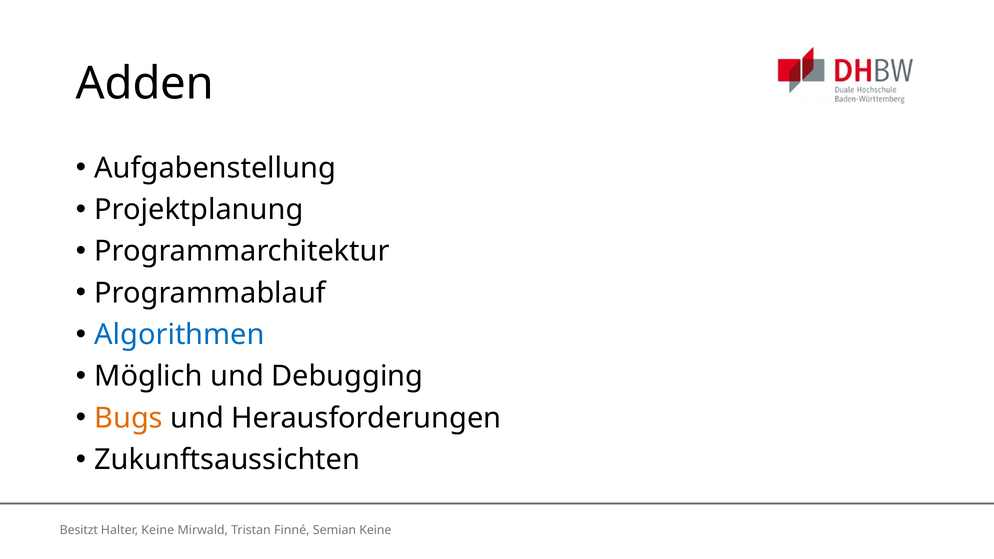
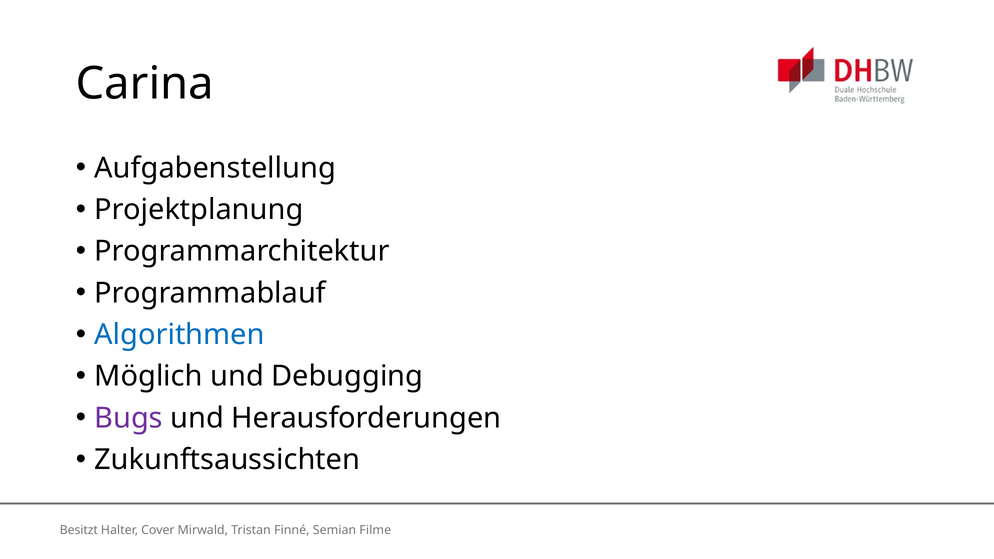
Adden: Adden -> Carina
Bugs colour: orange -> purple
Halter Keine: Keine -> Cover
Semian Keine: Keine -> Filme
